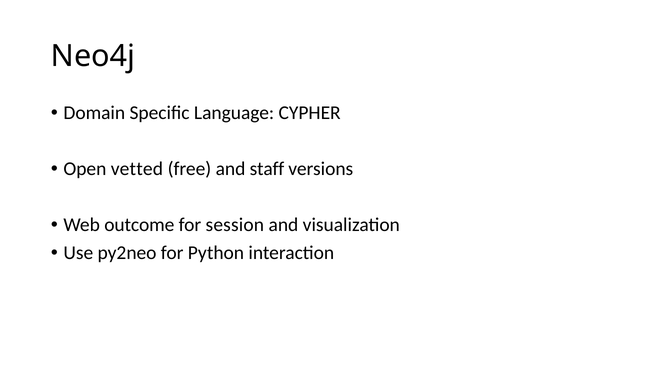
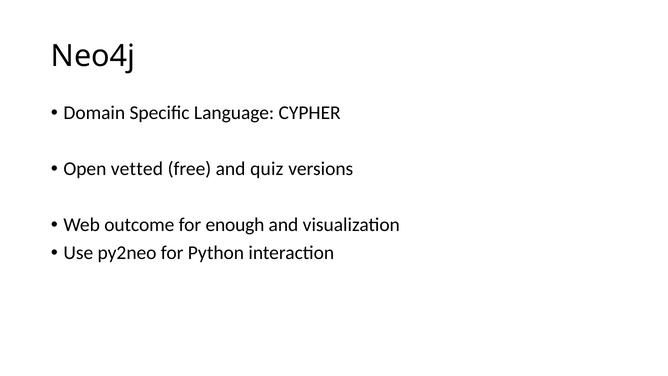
staff: staff -> quiz
session: session -> enough
